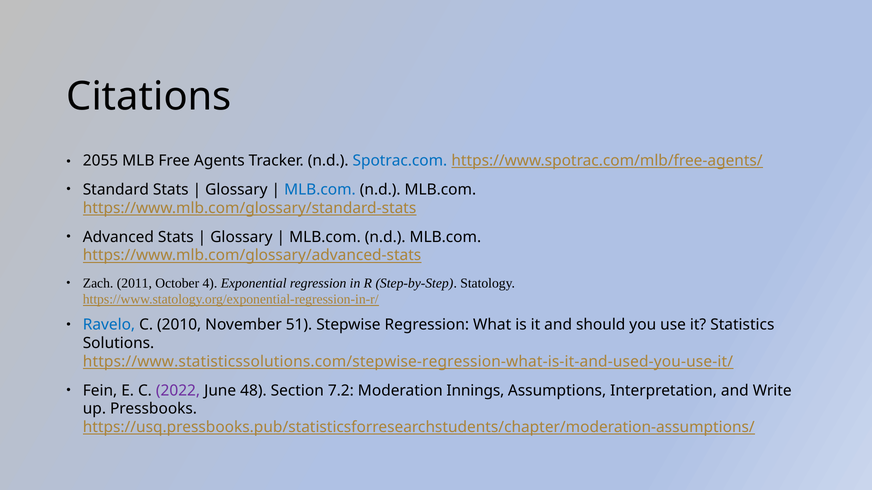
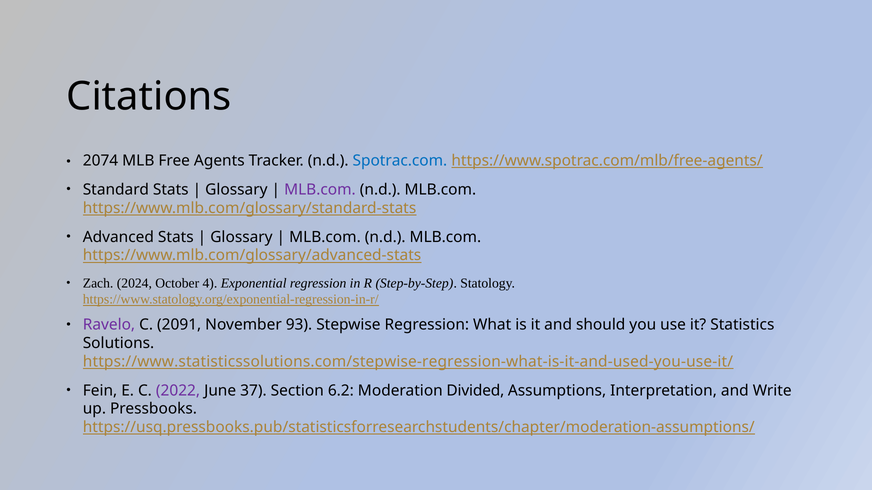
2055: 2055 -> 2074
MLB.com at (320, 190) colour: blue -> purple
2011: 2011 -> 2024
Ravelo colour: blue -> purple
2010: 2010 -> 2091
51: 51 -> 93
48: 48 -> 37
7.2: 7.2 -> 6.2
Innings: Innings -> Divided
